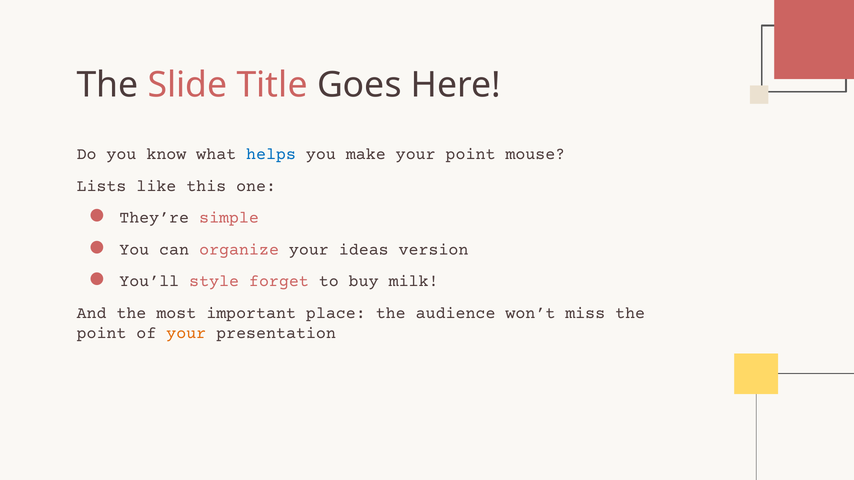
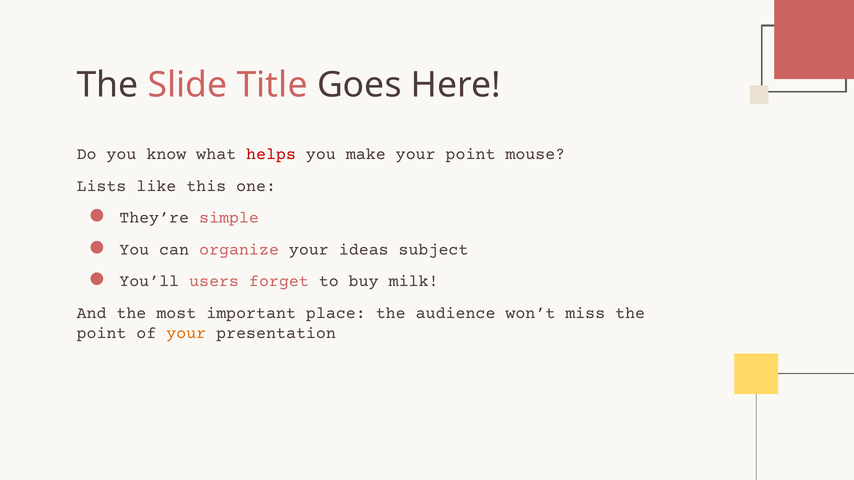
helps colour: blue -> red
version: version -> subject
style: style -> users
